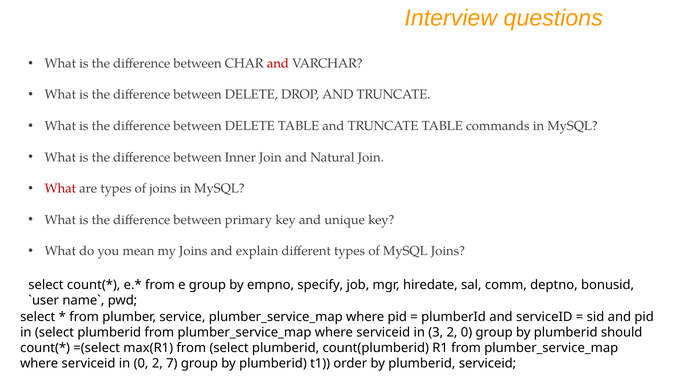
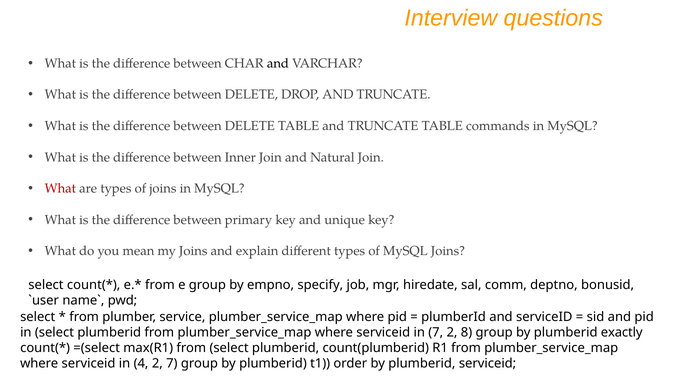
and at (278, 63) colour: red -> black
in 3: 3 -> 7
2 0: 0 -> 8
should: should -> exactly
in 0: 0 -> 4
